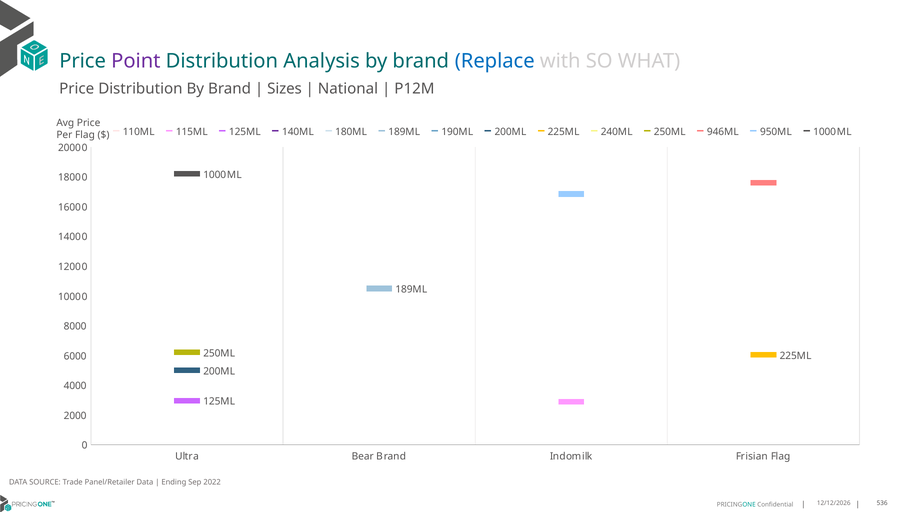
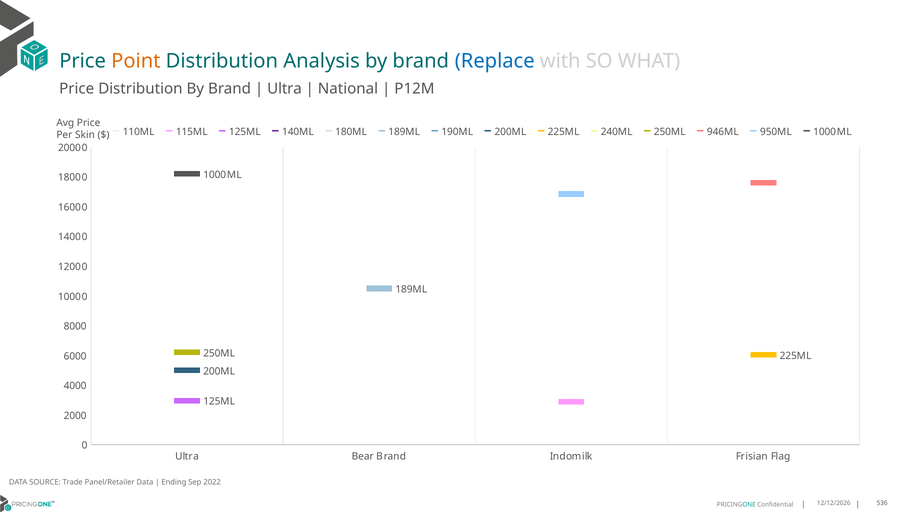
Point colour: purple -> orange
Sizes at (285, 89): Sizes -> Ultra
Per Flag: Flag -> Skin
